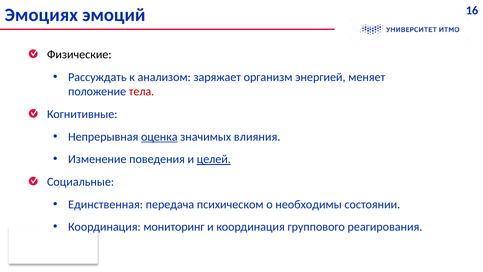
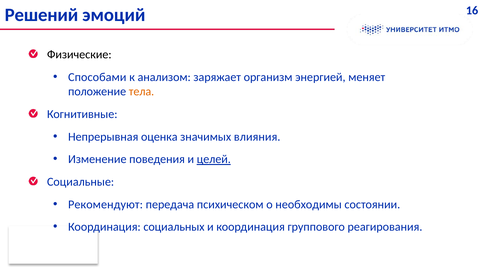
Эмоциях: Эмоциях -> Решений
Рассуждать: Рассуждать -> Способами
тела colour: red -> orange
оценка underline: present -> none
Единственная: Единственная -> Рекомендуют
мониторинг: мониторинг -> социальных
